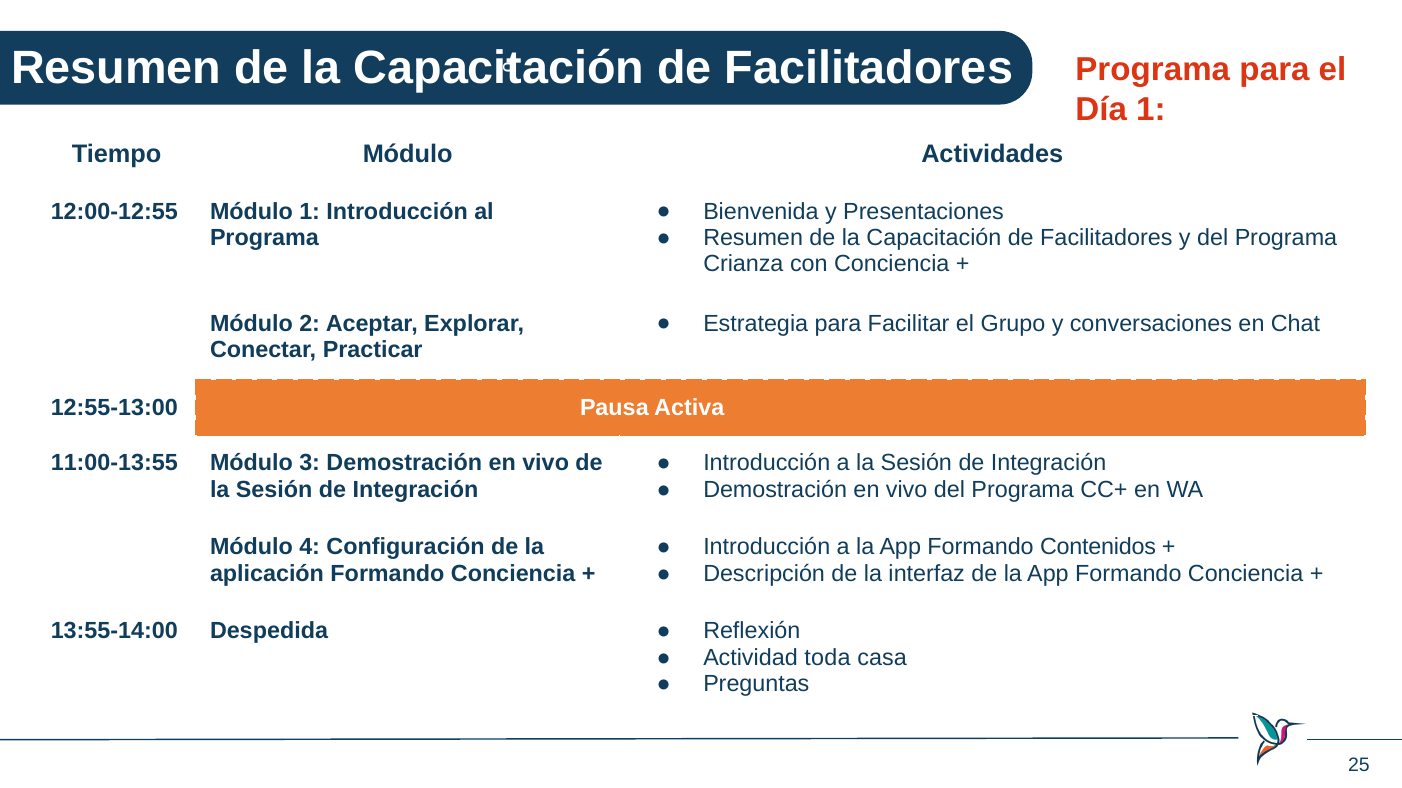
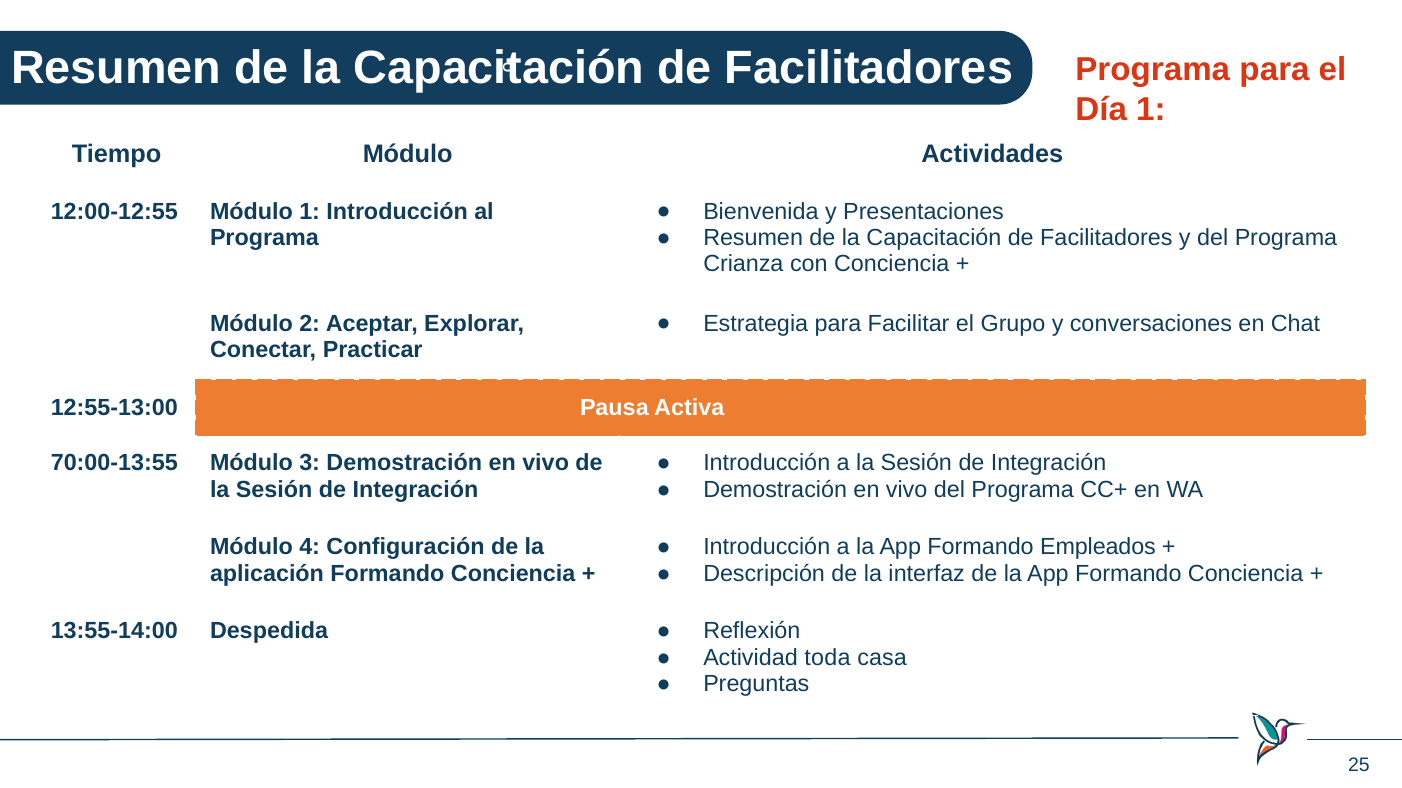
11:00-13:55: 11:00-13:55 -> 70:00-13:55
Contenidos: Contenidos -> Empleados
